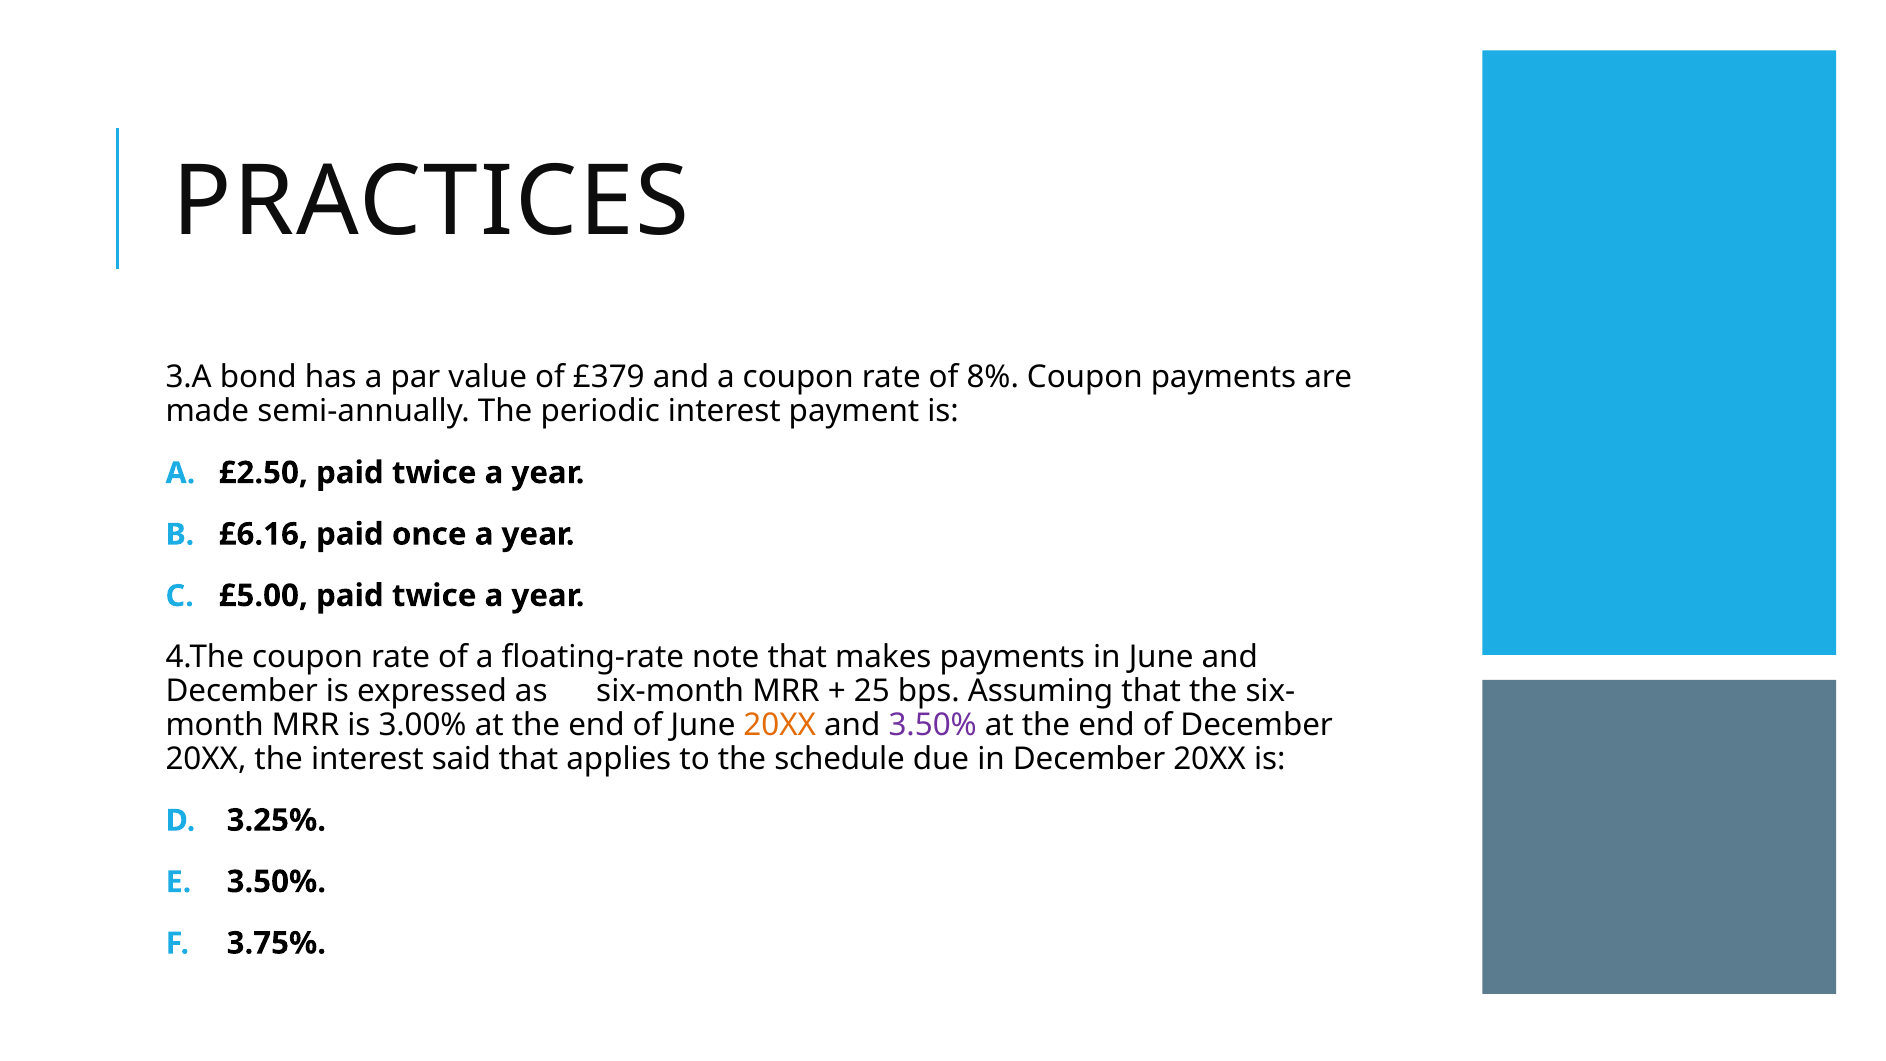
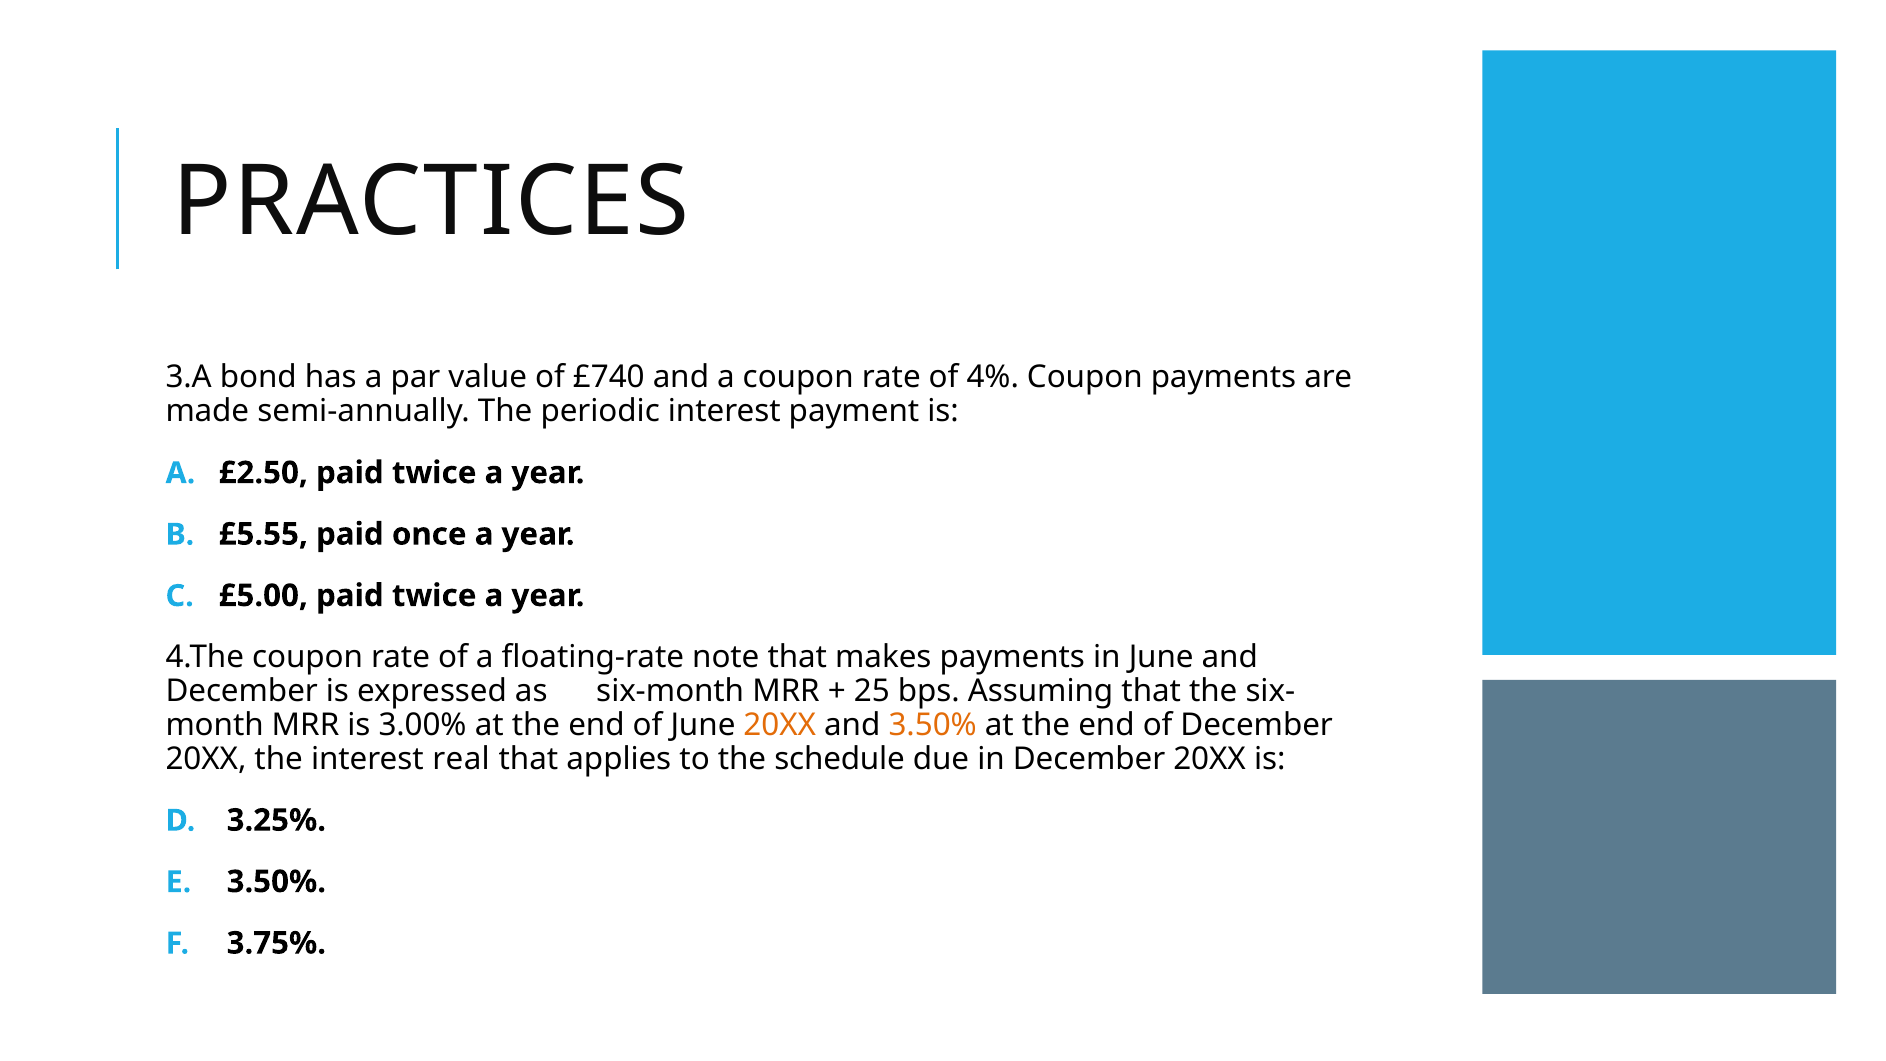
£379: £379 -> £740
8%: 8% -> 4%
£6.16: £6.16 -> £5.55
3.50% at (933, 725) colour: purple -> orange
said: said -> real
